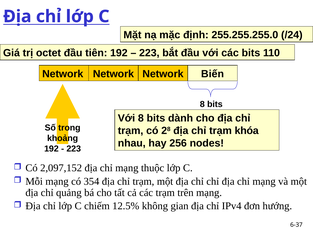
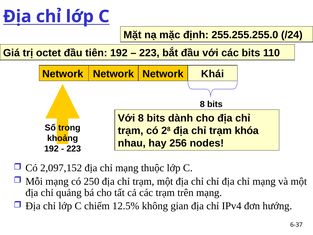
Biến: Biến -> Khái
354: 354 -> 250
